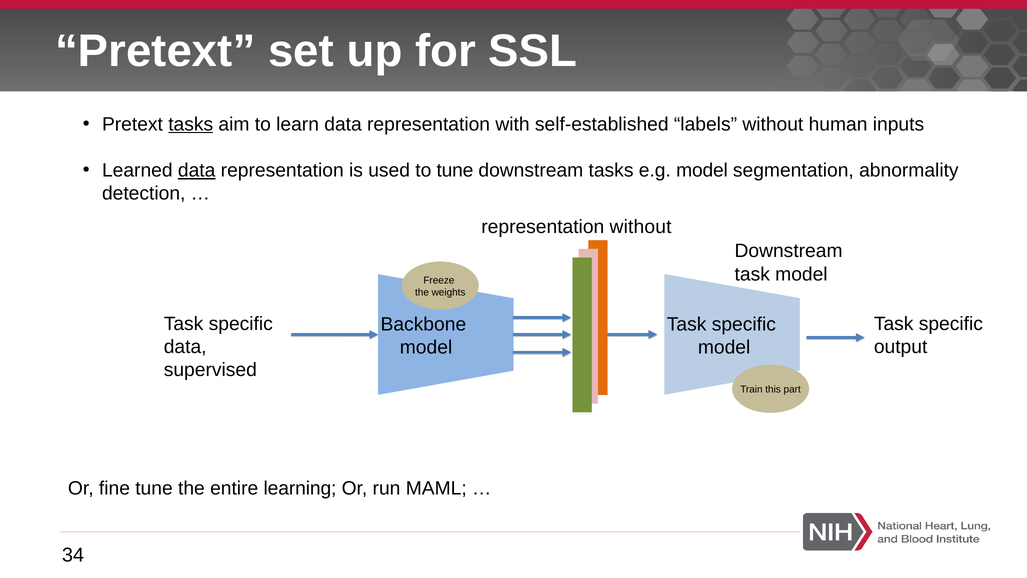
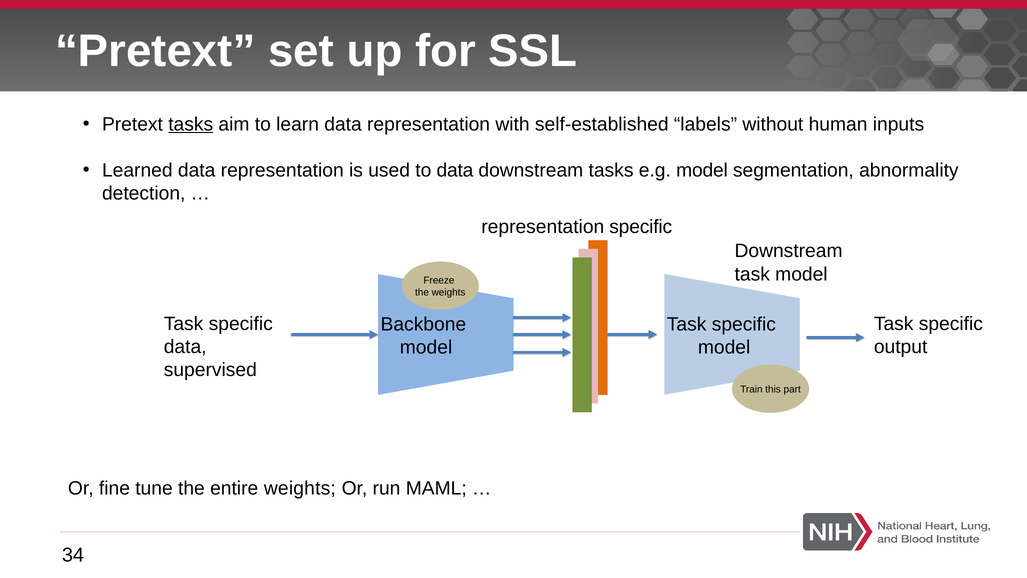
data at (197, 170) underline: present -> none
to tune: tune -> data
representation without: without -> specific
entire learning: learning -> weights
